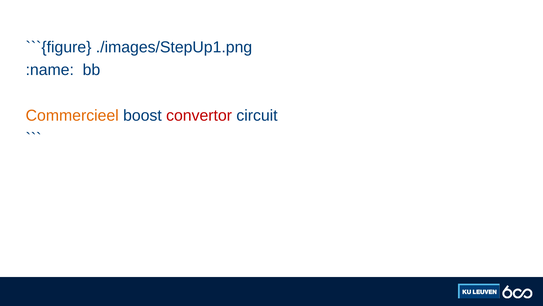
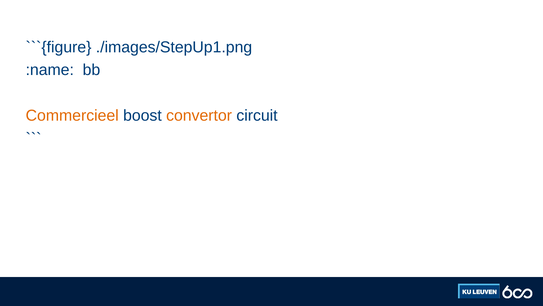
convertor colour: red -> orange
